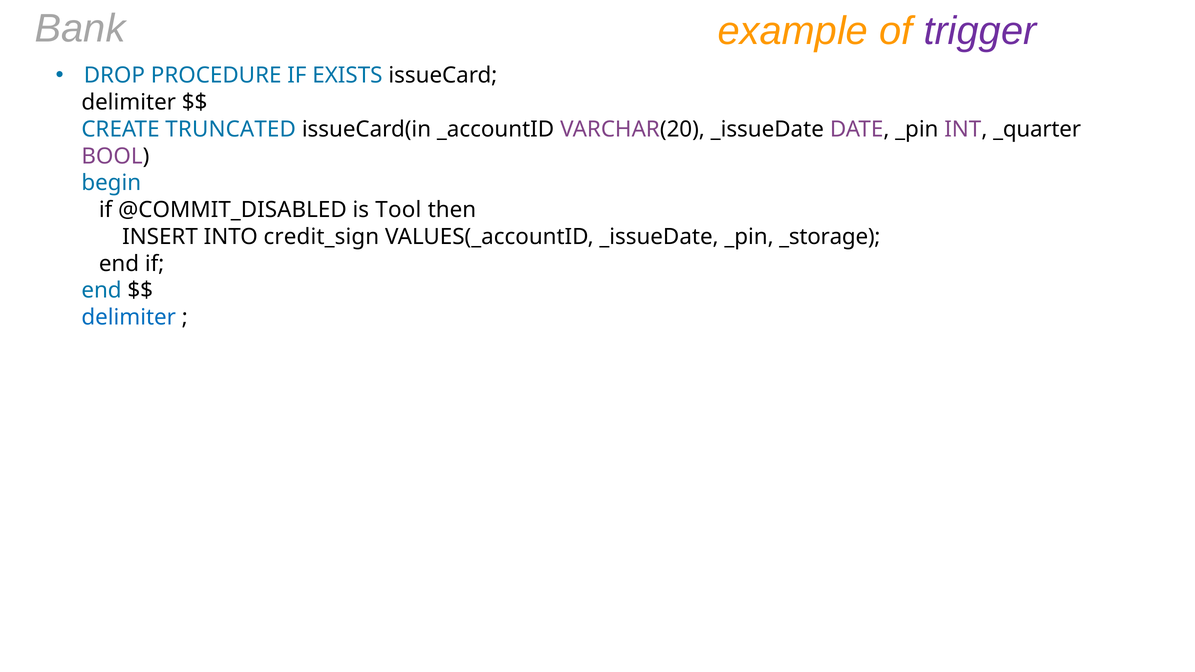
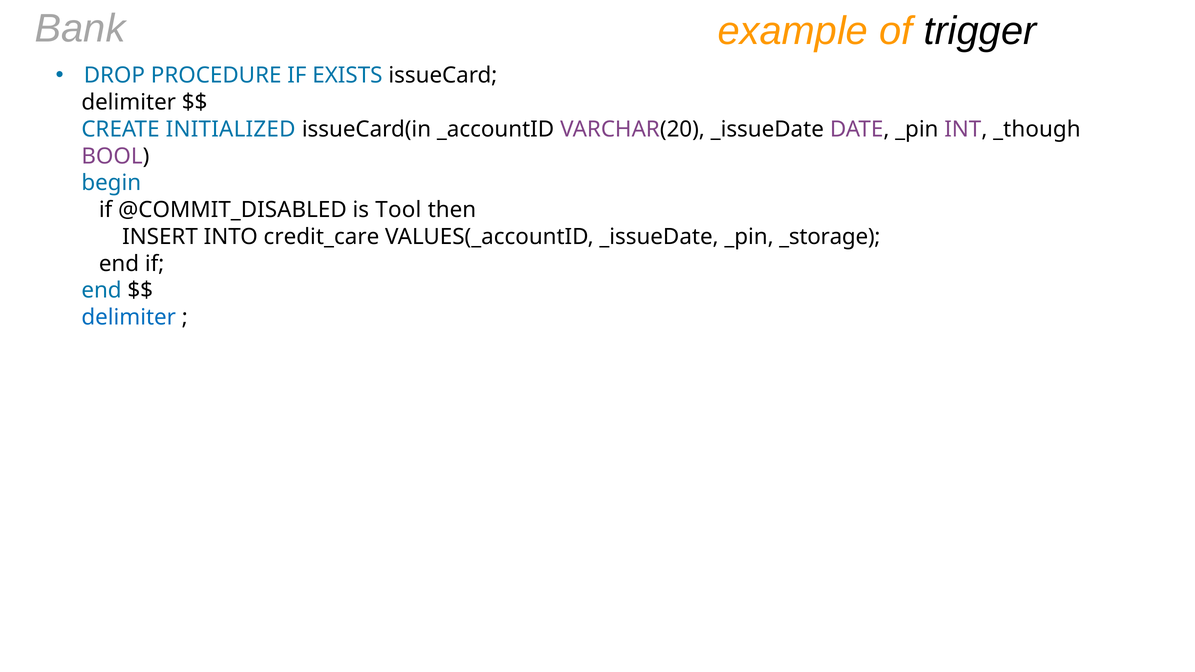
trigger colour: purple -> black
TRUNCATED: TRUNCATED -> INITIALIZED
_quarter: _quarter -> _though
credit_sign: credit_sign -> credit_care
